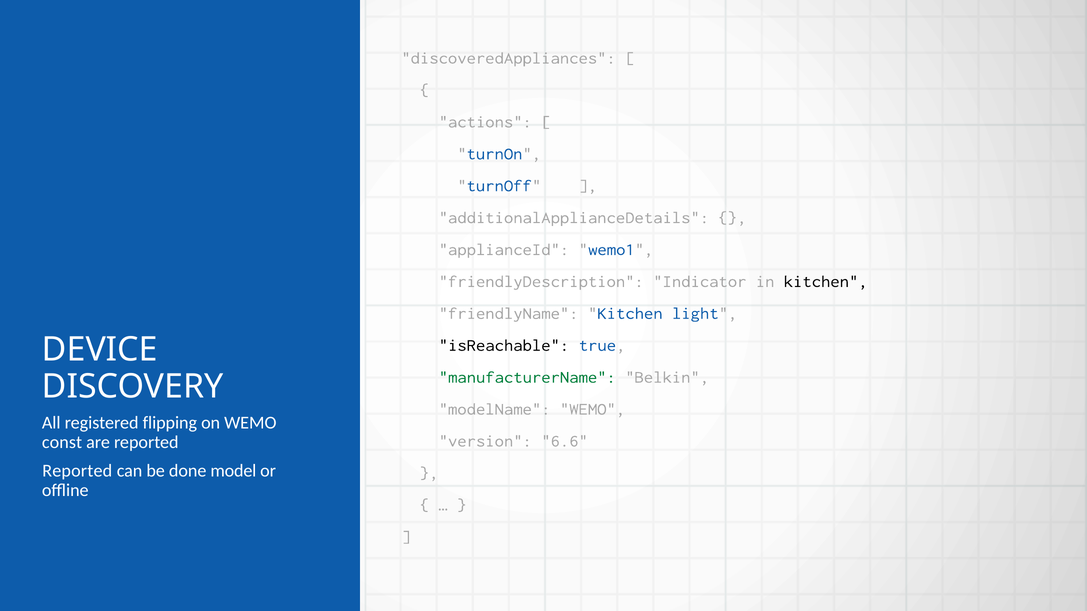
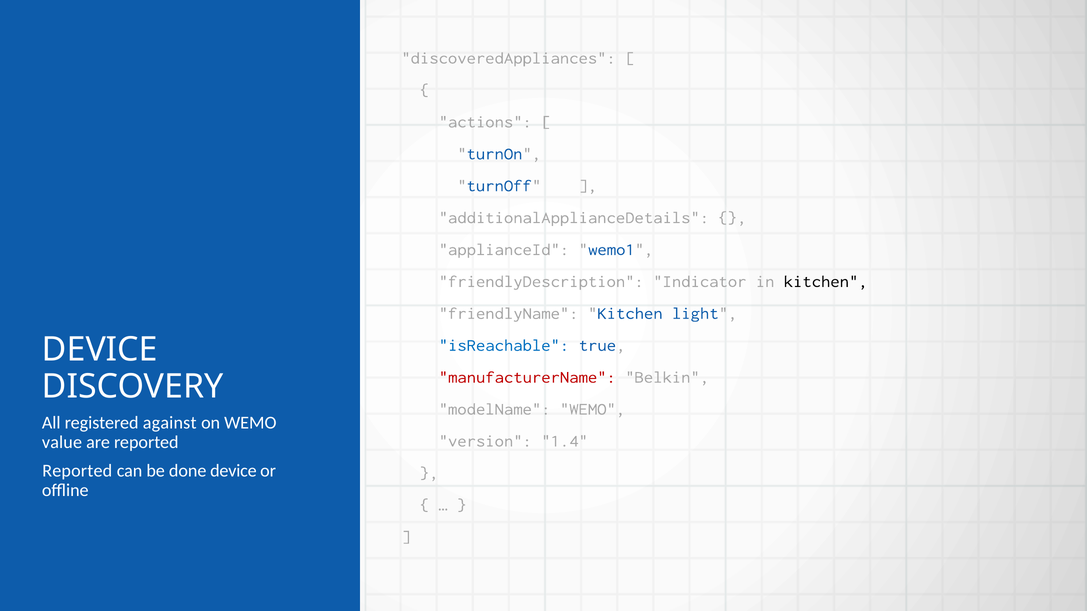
isReachable colour: black -> blue
manufacturerName colour: green -> red
flipping: flipping -> against
const: const -> value
6.6: 6.6 -> 1.4
done model: model -> device
